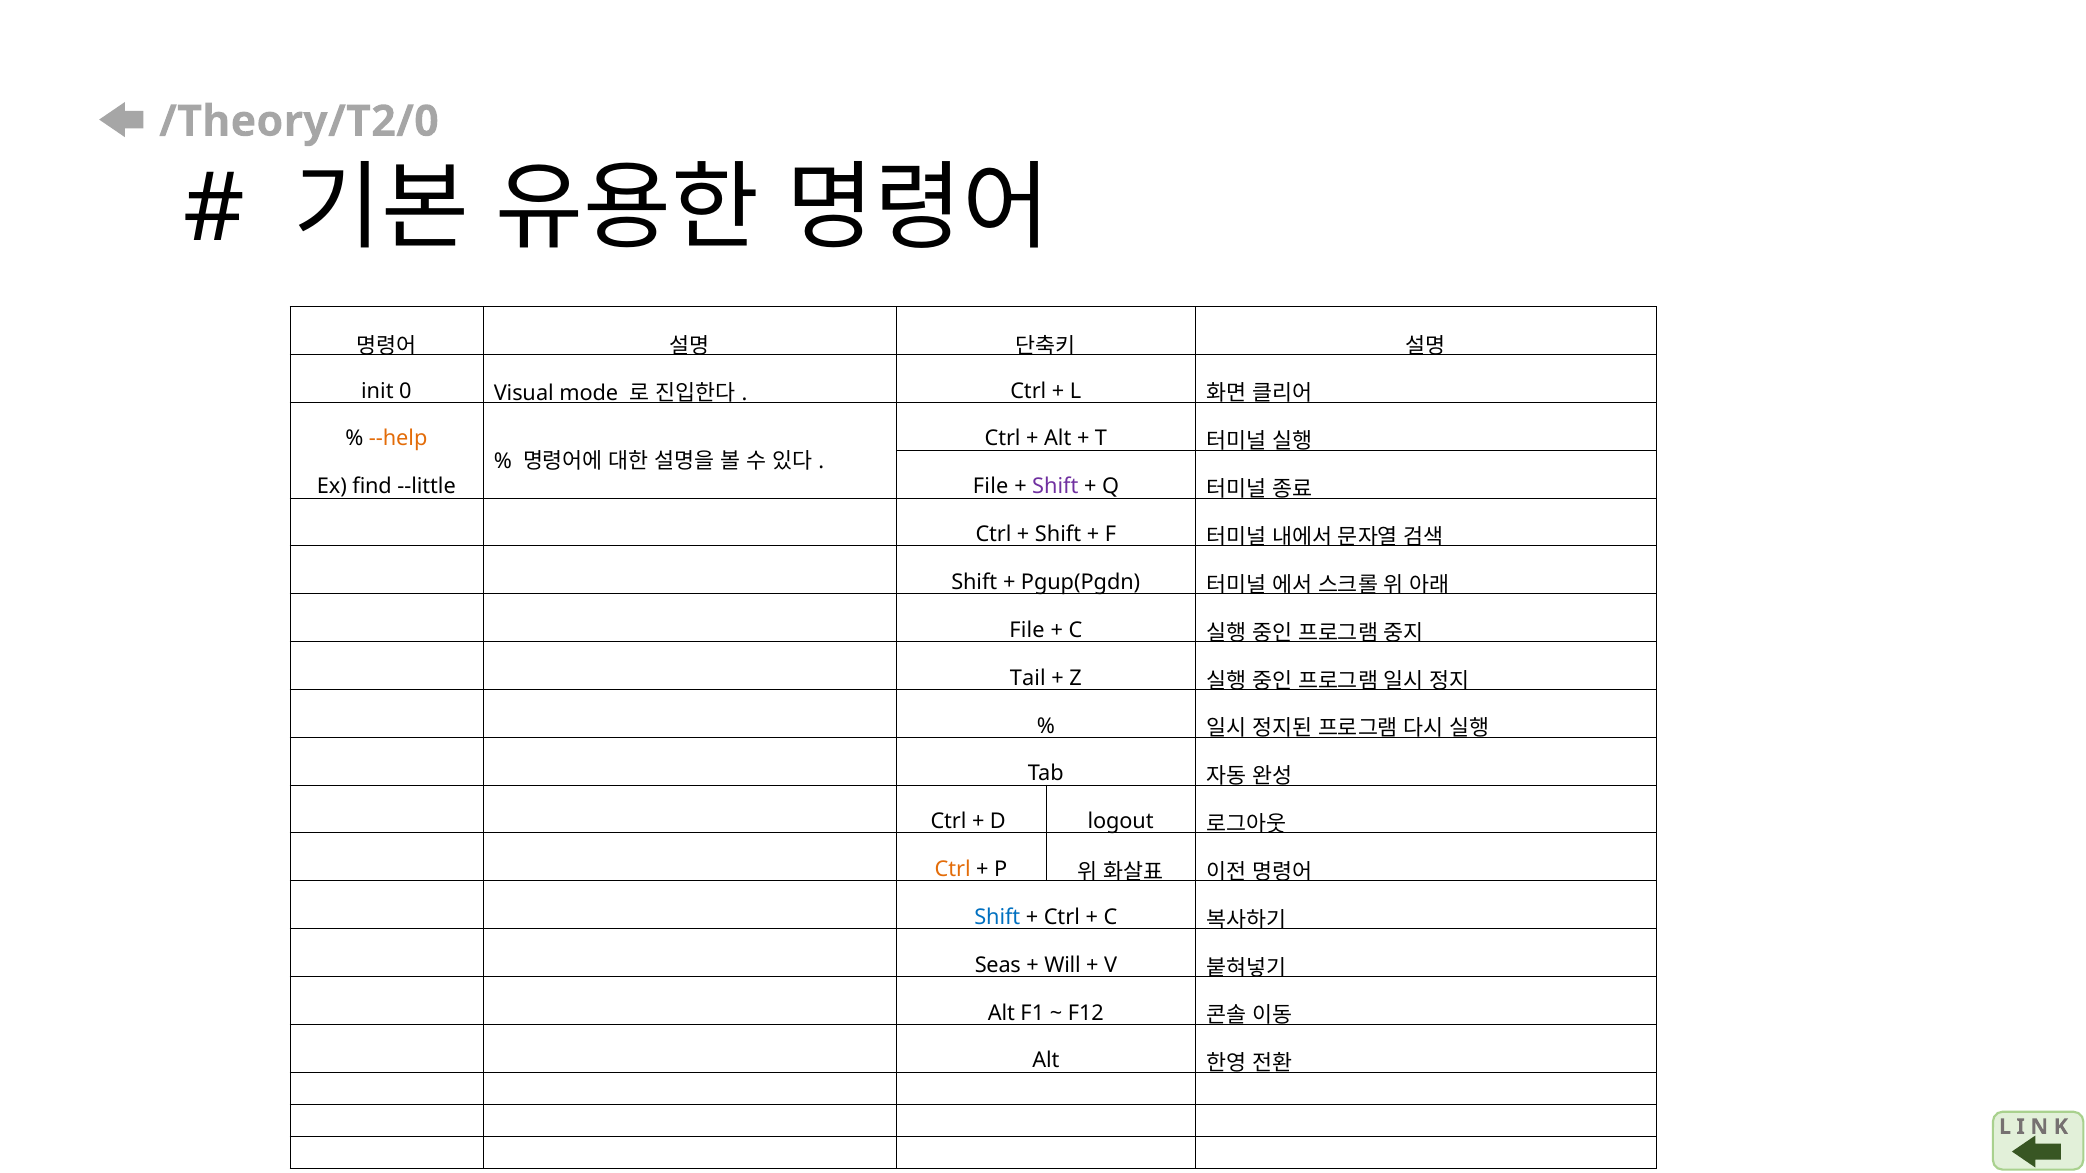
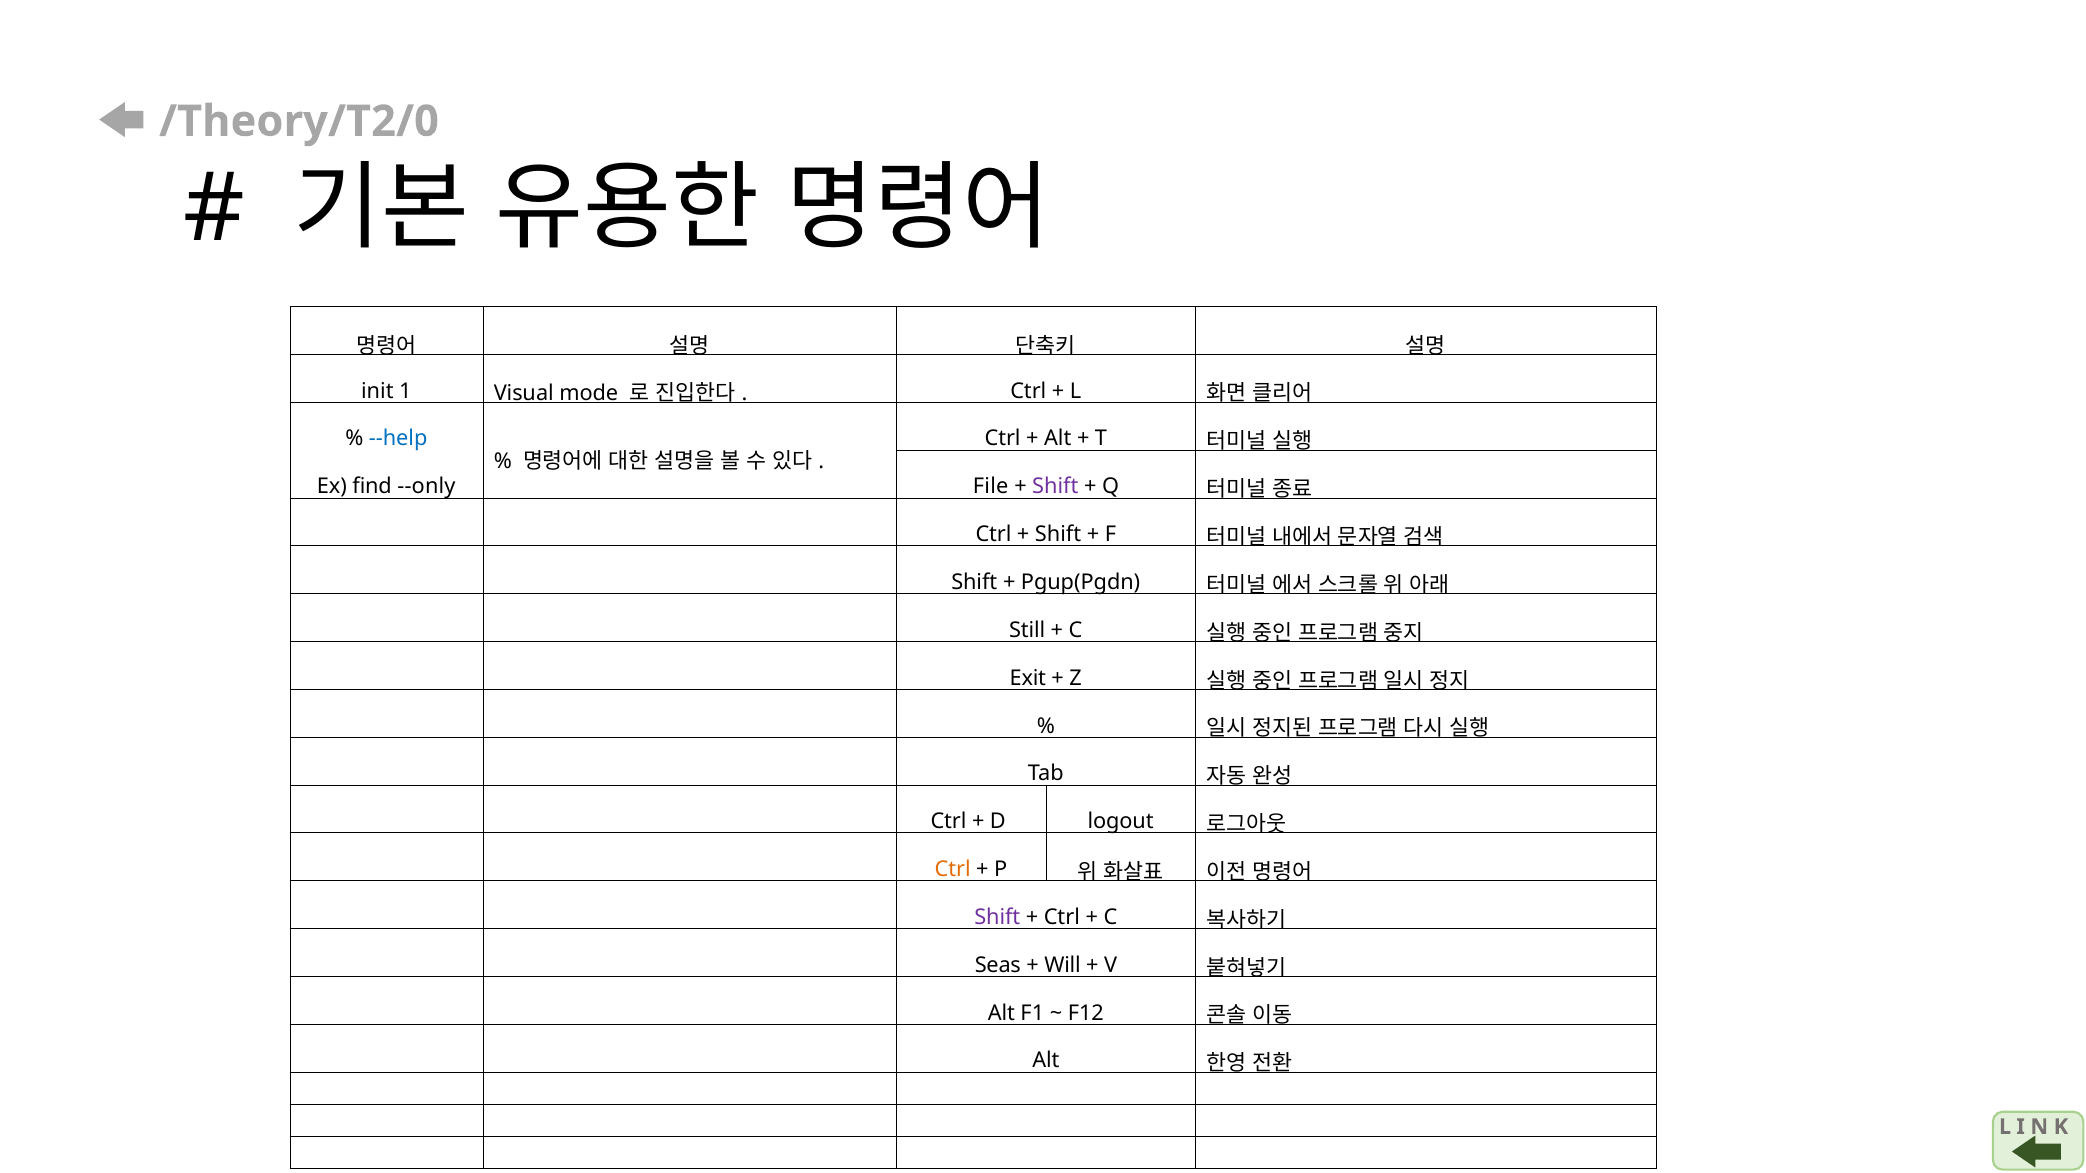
0: 0 -> 1
--help colour: orange -> blue
--little: --little -> --only
File at (1027, 630): File -> Still
Tail: Tail -> Exit
Shift at (997, 918) colour: blue -> purple
